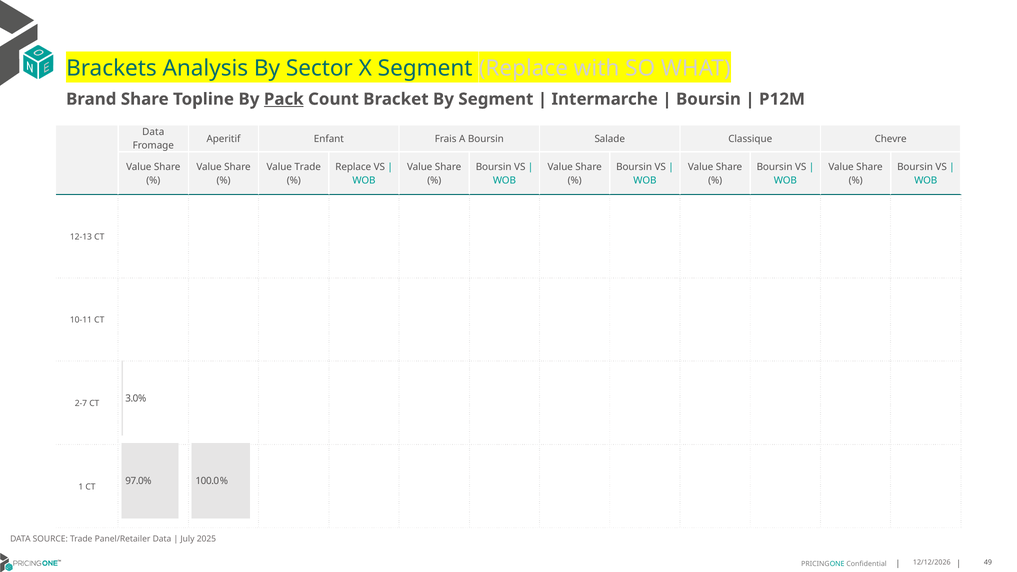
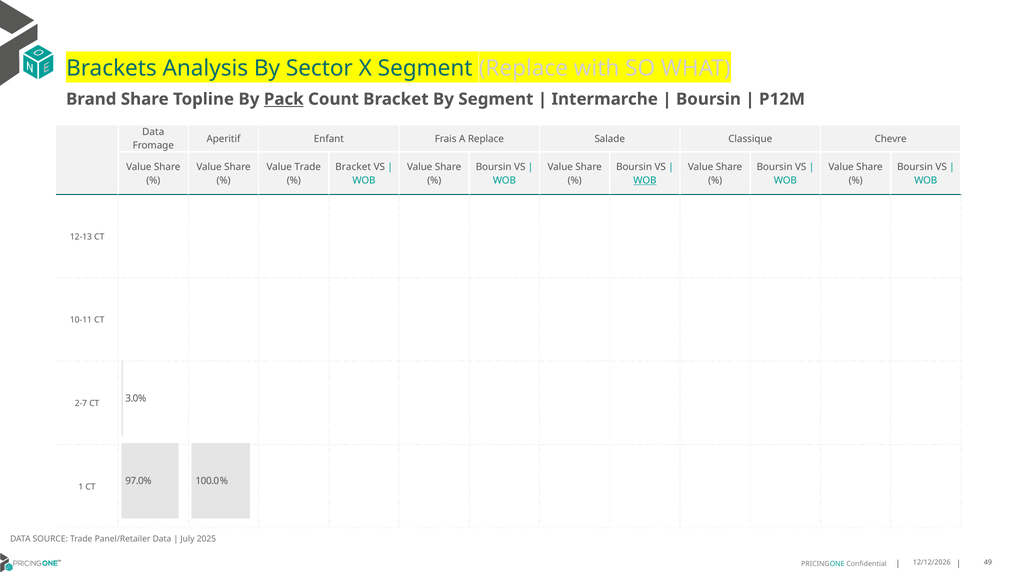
A Boursin: Boursin -> Replace
Replace at (353, 167): Replace -> Bracket
WOB at (645, 180) underline: none -> present
